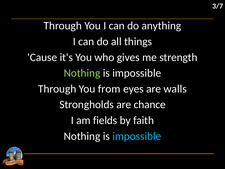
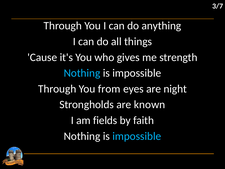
Nothing at (82, 73) colour: light green -> light blue
walls: walls -> night
chance: chance -> known
